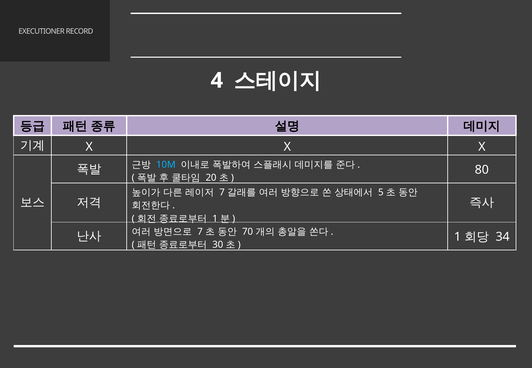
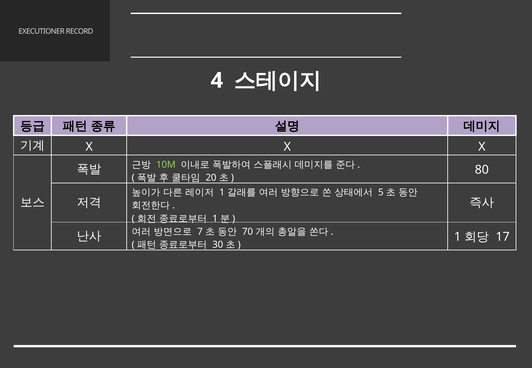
10M colour: light blue -> light green
7 at (222, 193): 7 -> 1
34: 34 -> 17
